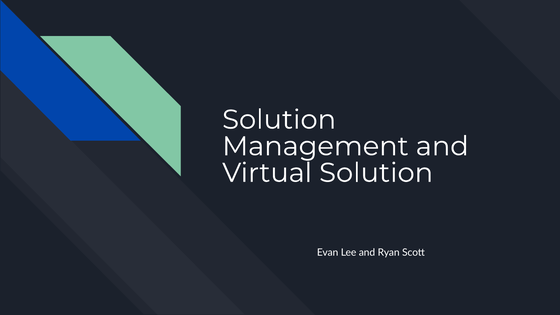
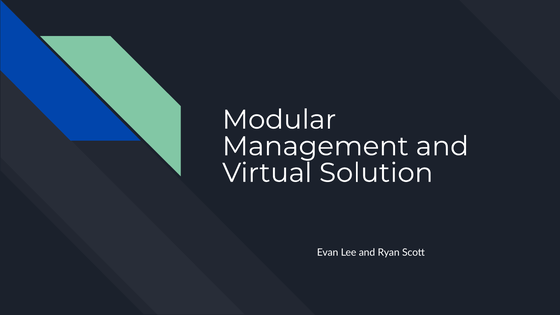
Solution at (279, 120): Solution -> Modular
